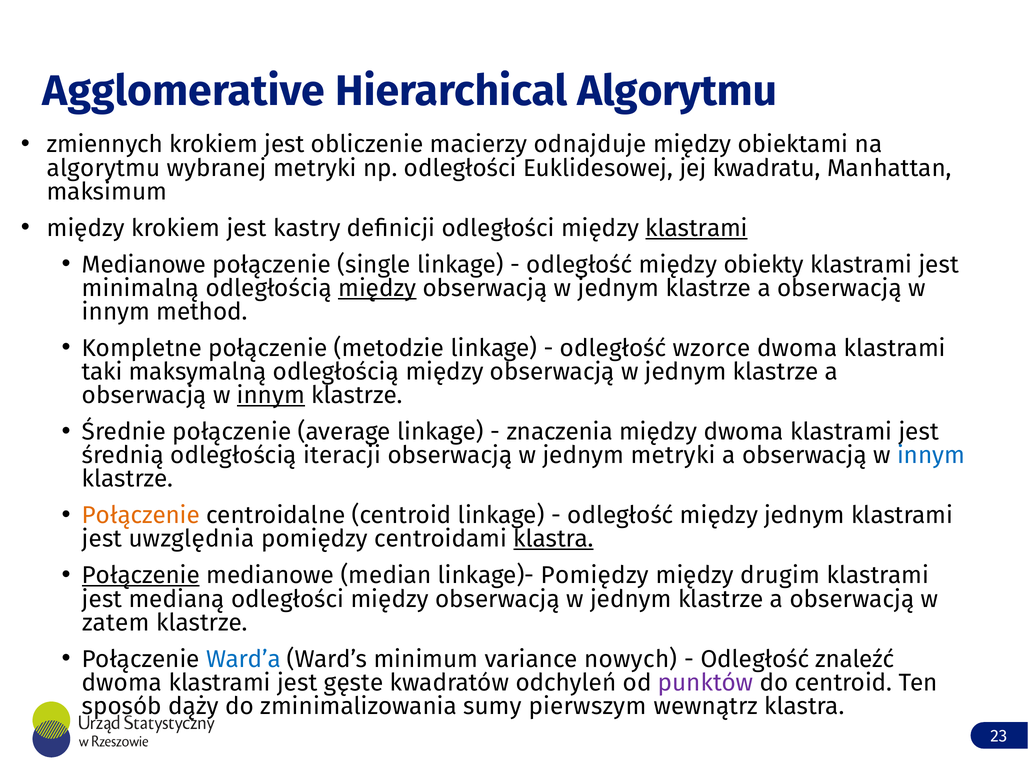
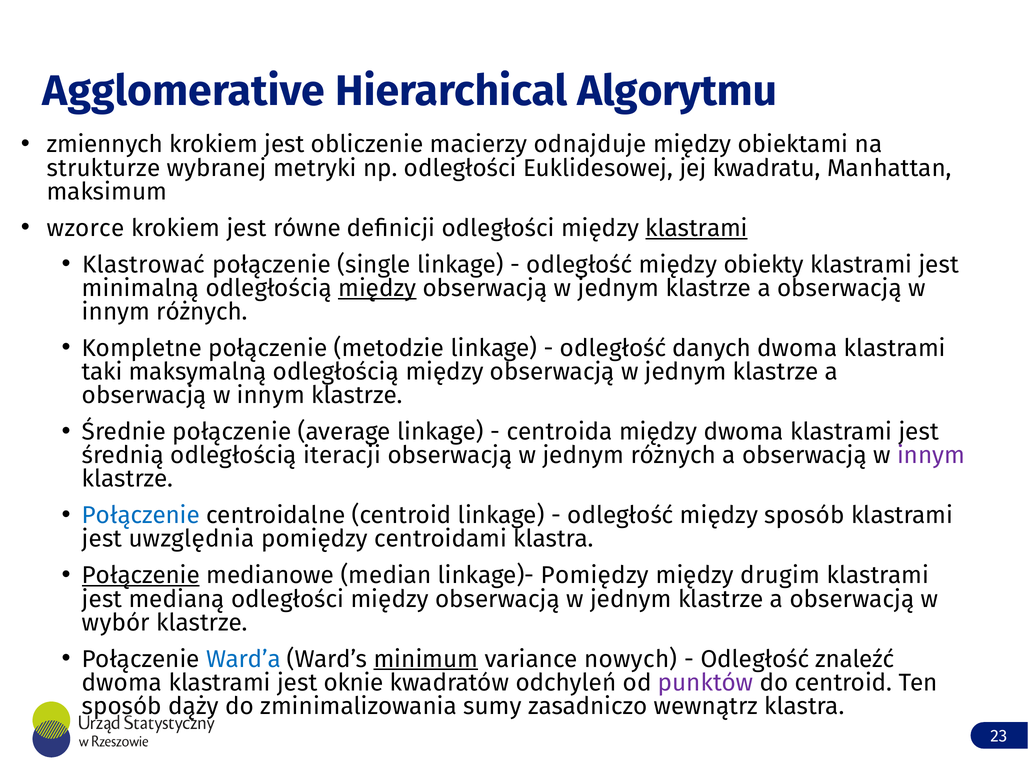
algorytmu at (103, 168): algorytmu -> strukturze
między at (86, 228): między -> wzorce
kastry: kastry -> równe
Medianowe at (144, 265): Medianowe -> Klastrować
innym method: method -> różnych
wzorce: wzorce -> danych
innym at (271, 395) underline: present -> none
znaczenia: znaczenia -> centroida
jednym metryki: metryki -> różnych
innym at (931, 455) colour: blue -> purple
Połączenie at (141, 515) colour: orange -> blue
między jednym: jednym -> sposób
klastra at (554, 539) underline: present -> none
zatem: zatem -> wybór
minimum underline: none -> present
gęste: gęste -> oknie
pierwszym: pierwszym -> zasadniczo
